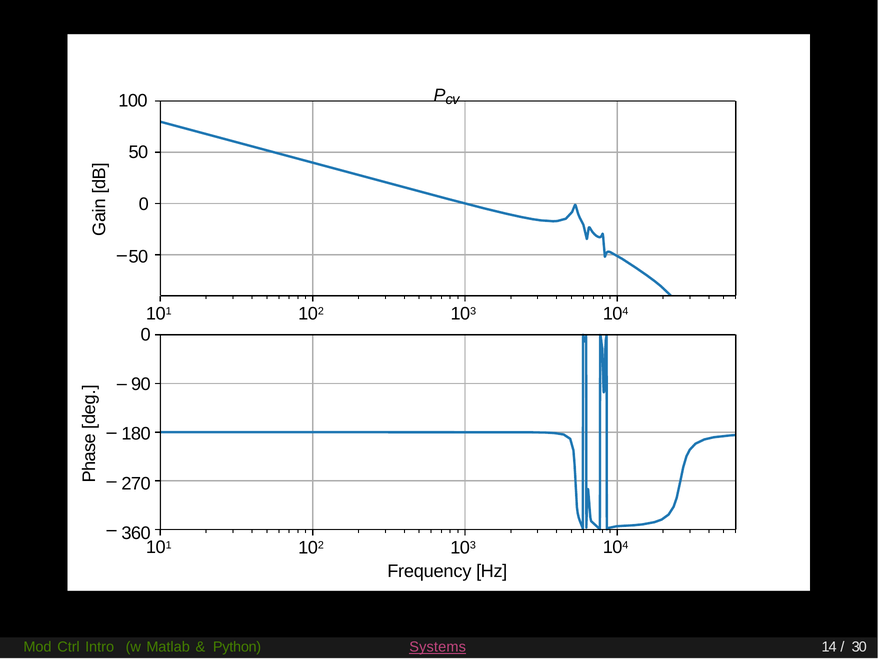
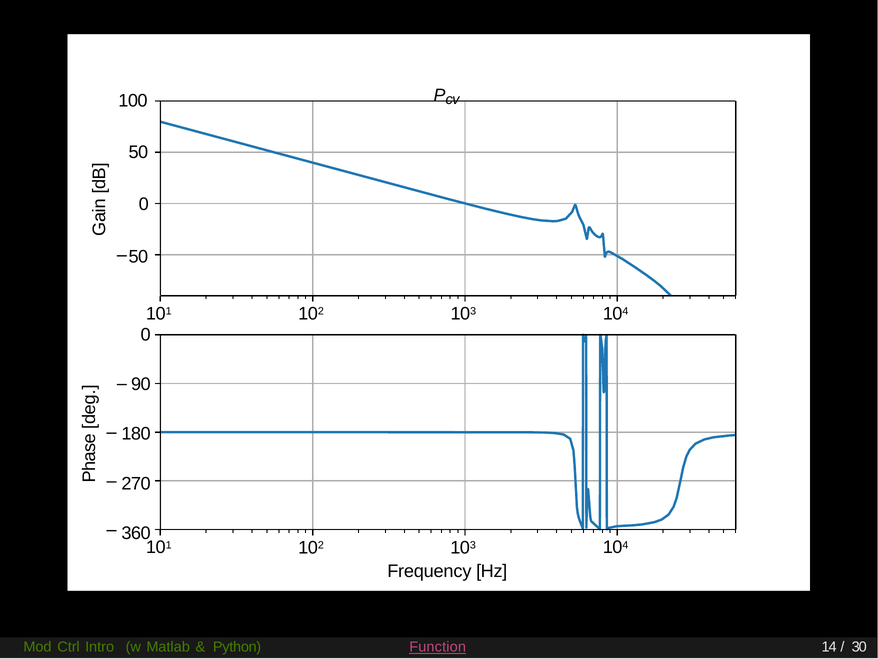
Systems: Systems -> Function
